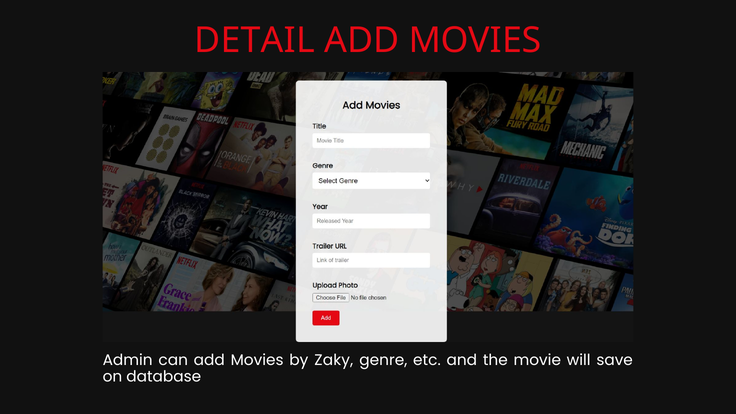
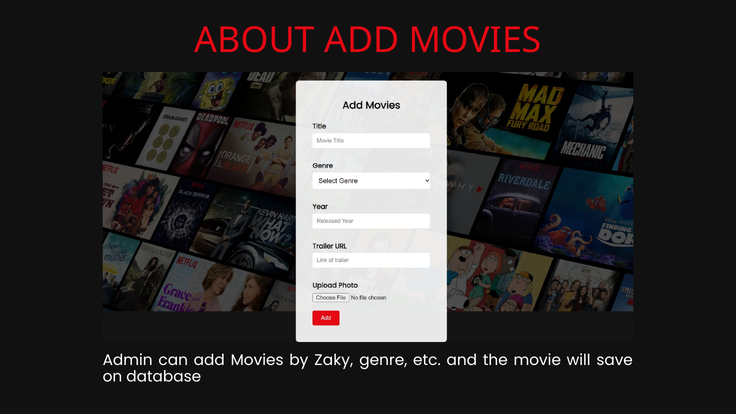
DETAIL: DETAIL -> ABOUT
